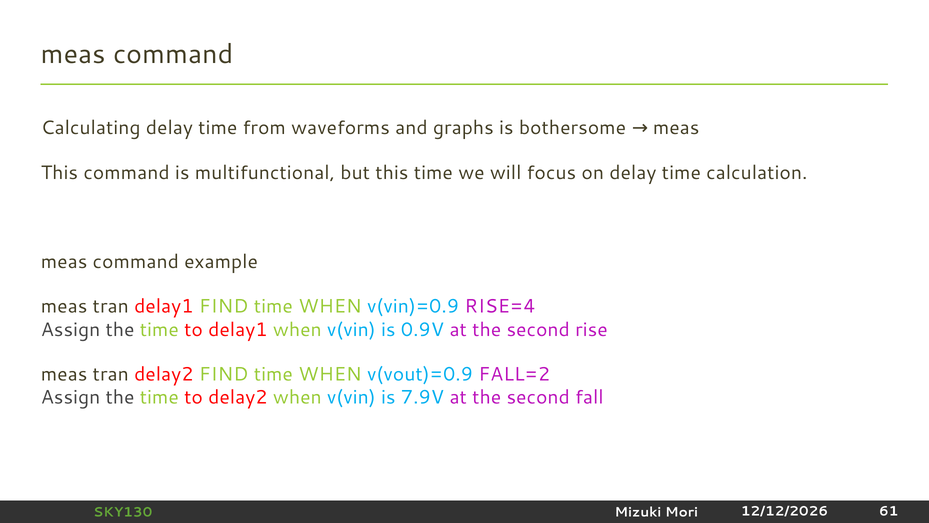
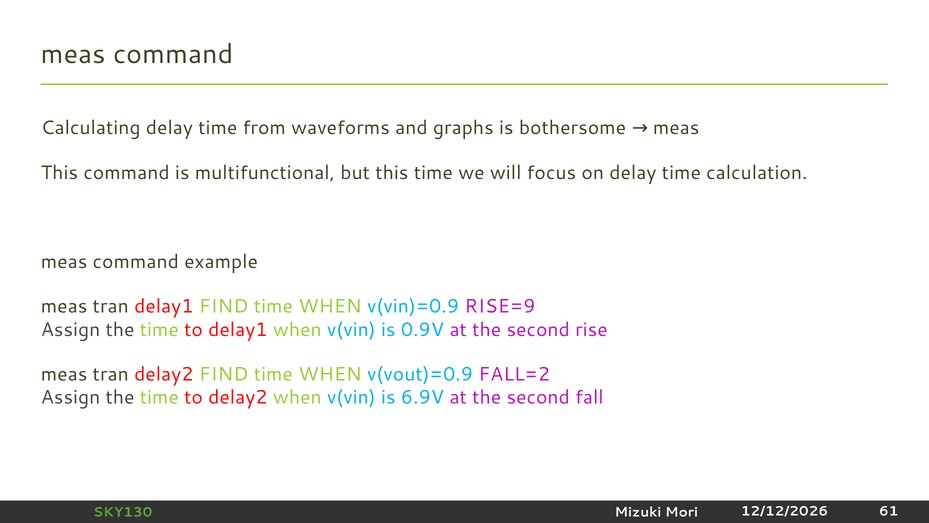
RISE=4: RISE=4 -> RISE=9
7.9V: 7.9V -> 6.9V
